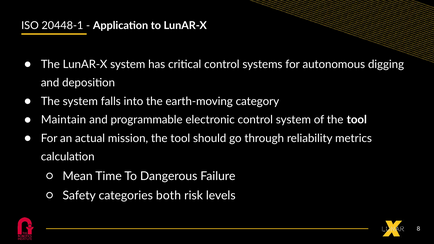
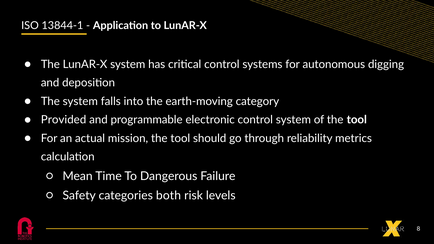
20448-1: 20448-1 -> 13844-1
Maintain: Maintain -> Provided
